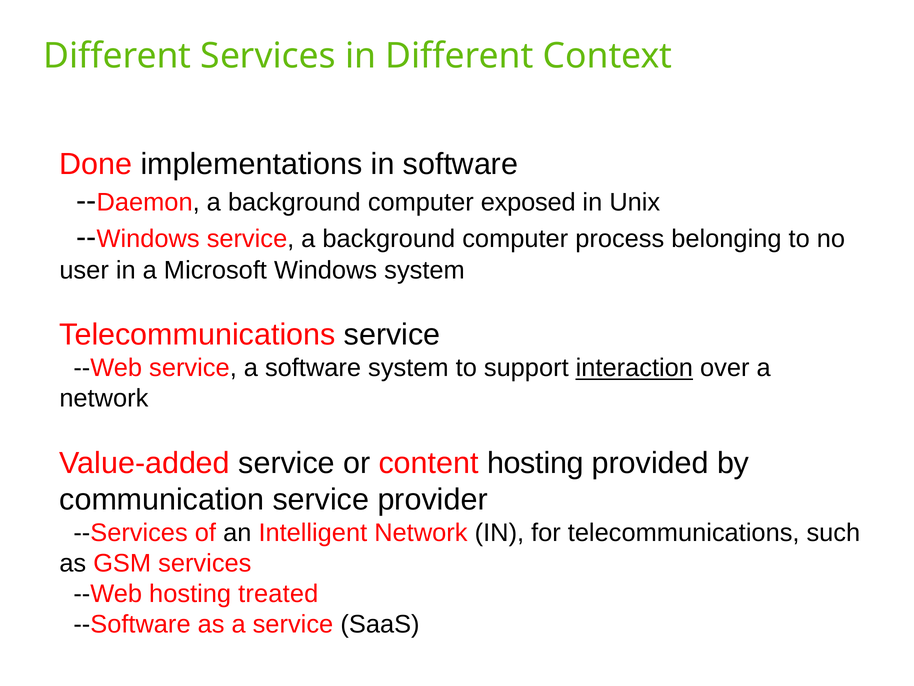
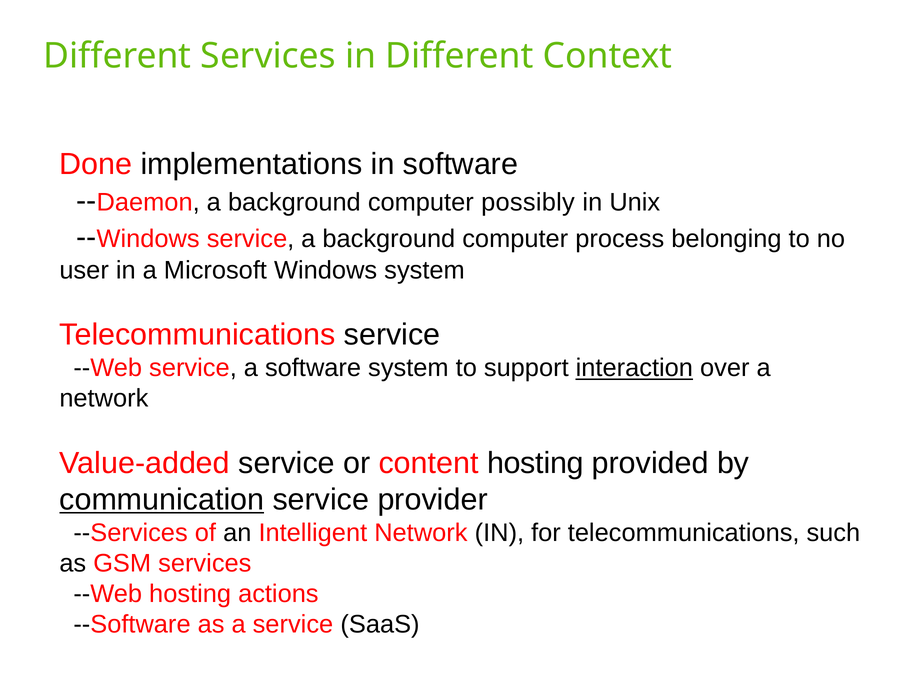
exposed: exposed -> possibly
communication underline: none -> present
treated: treated -> actions
